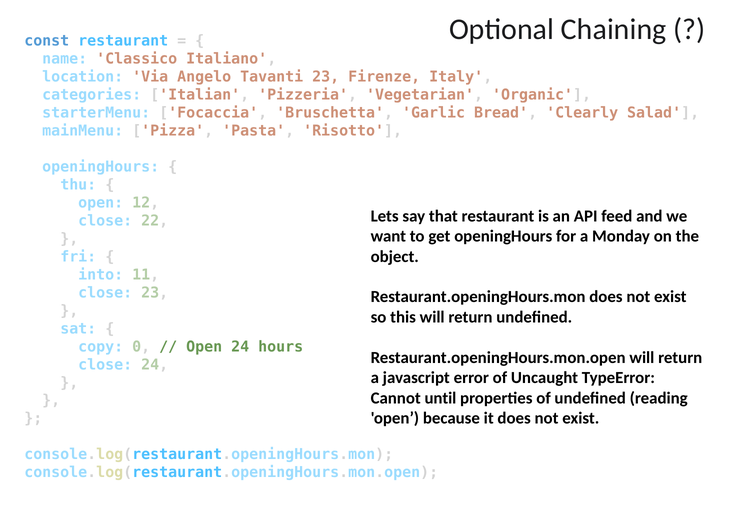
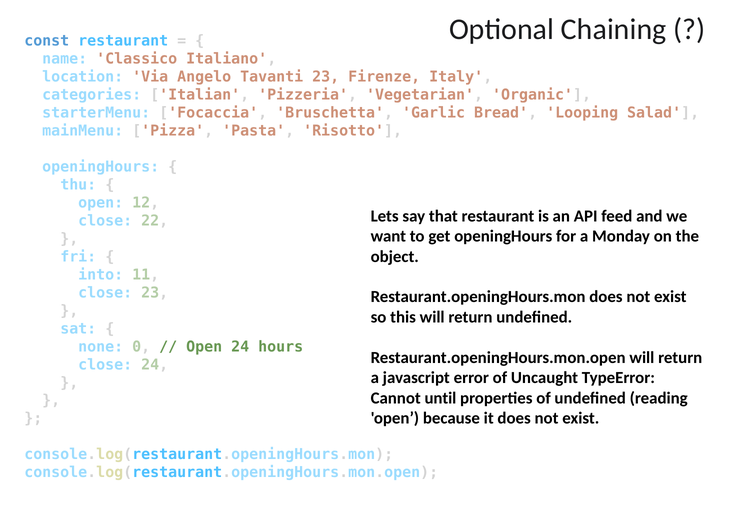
Clearly: Clearly -> Looping
copy: copy -> none
